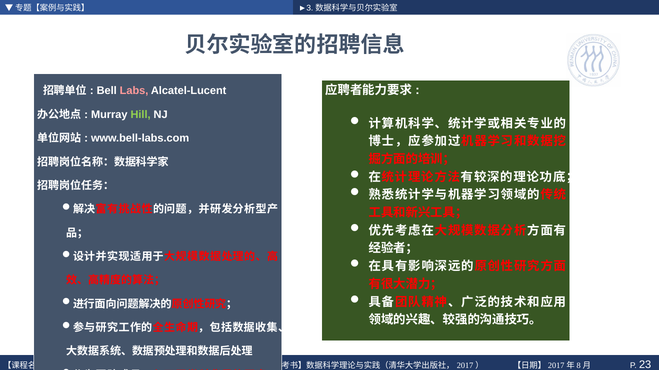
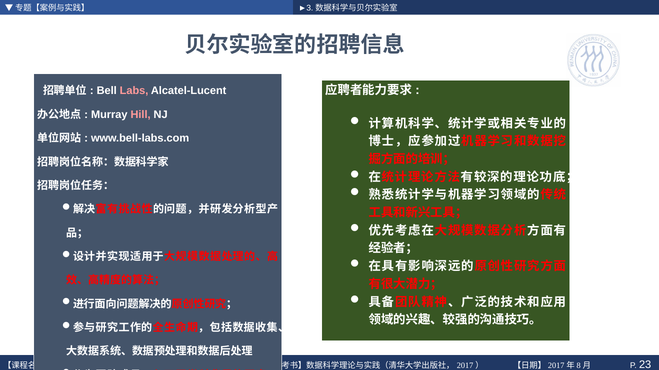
Hill colour: light green -> pink
